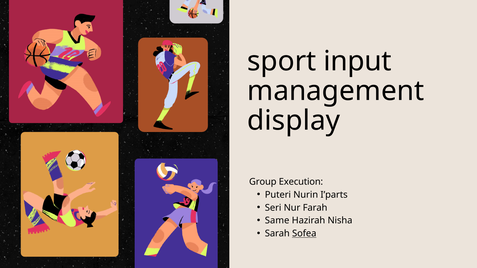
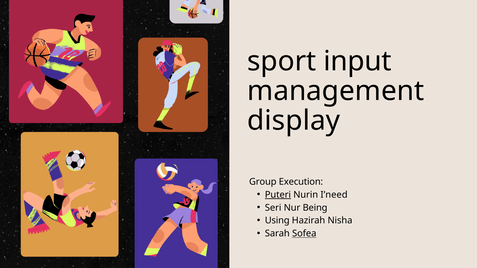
Puteri underline: none -> present
I’parts: I’parts -> I’need
Farah: Farah -> Being
Same: Same -> Using
